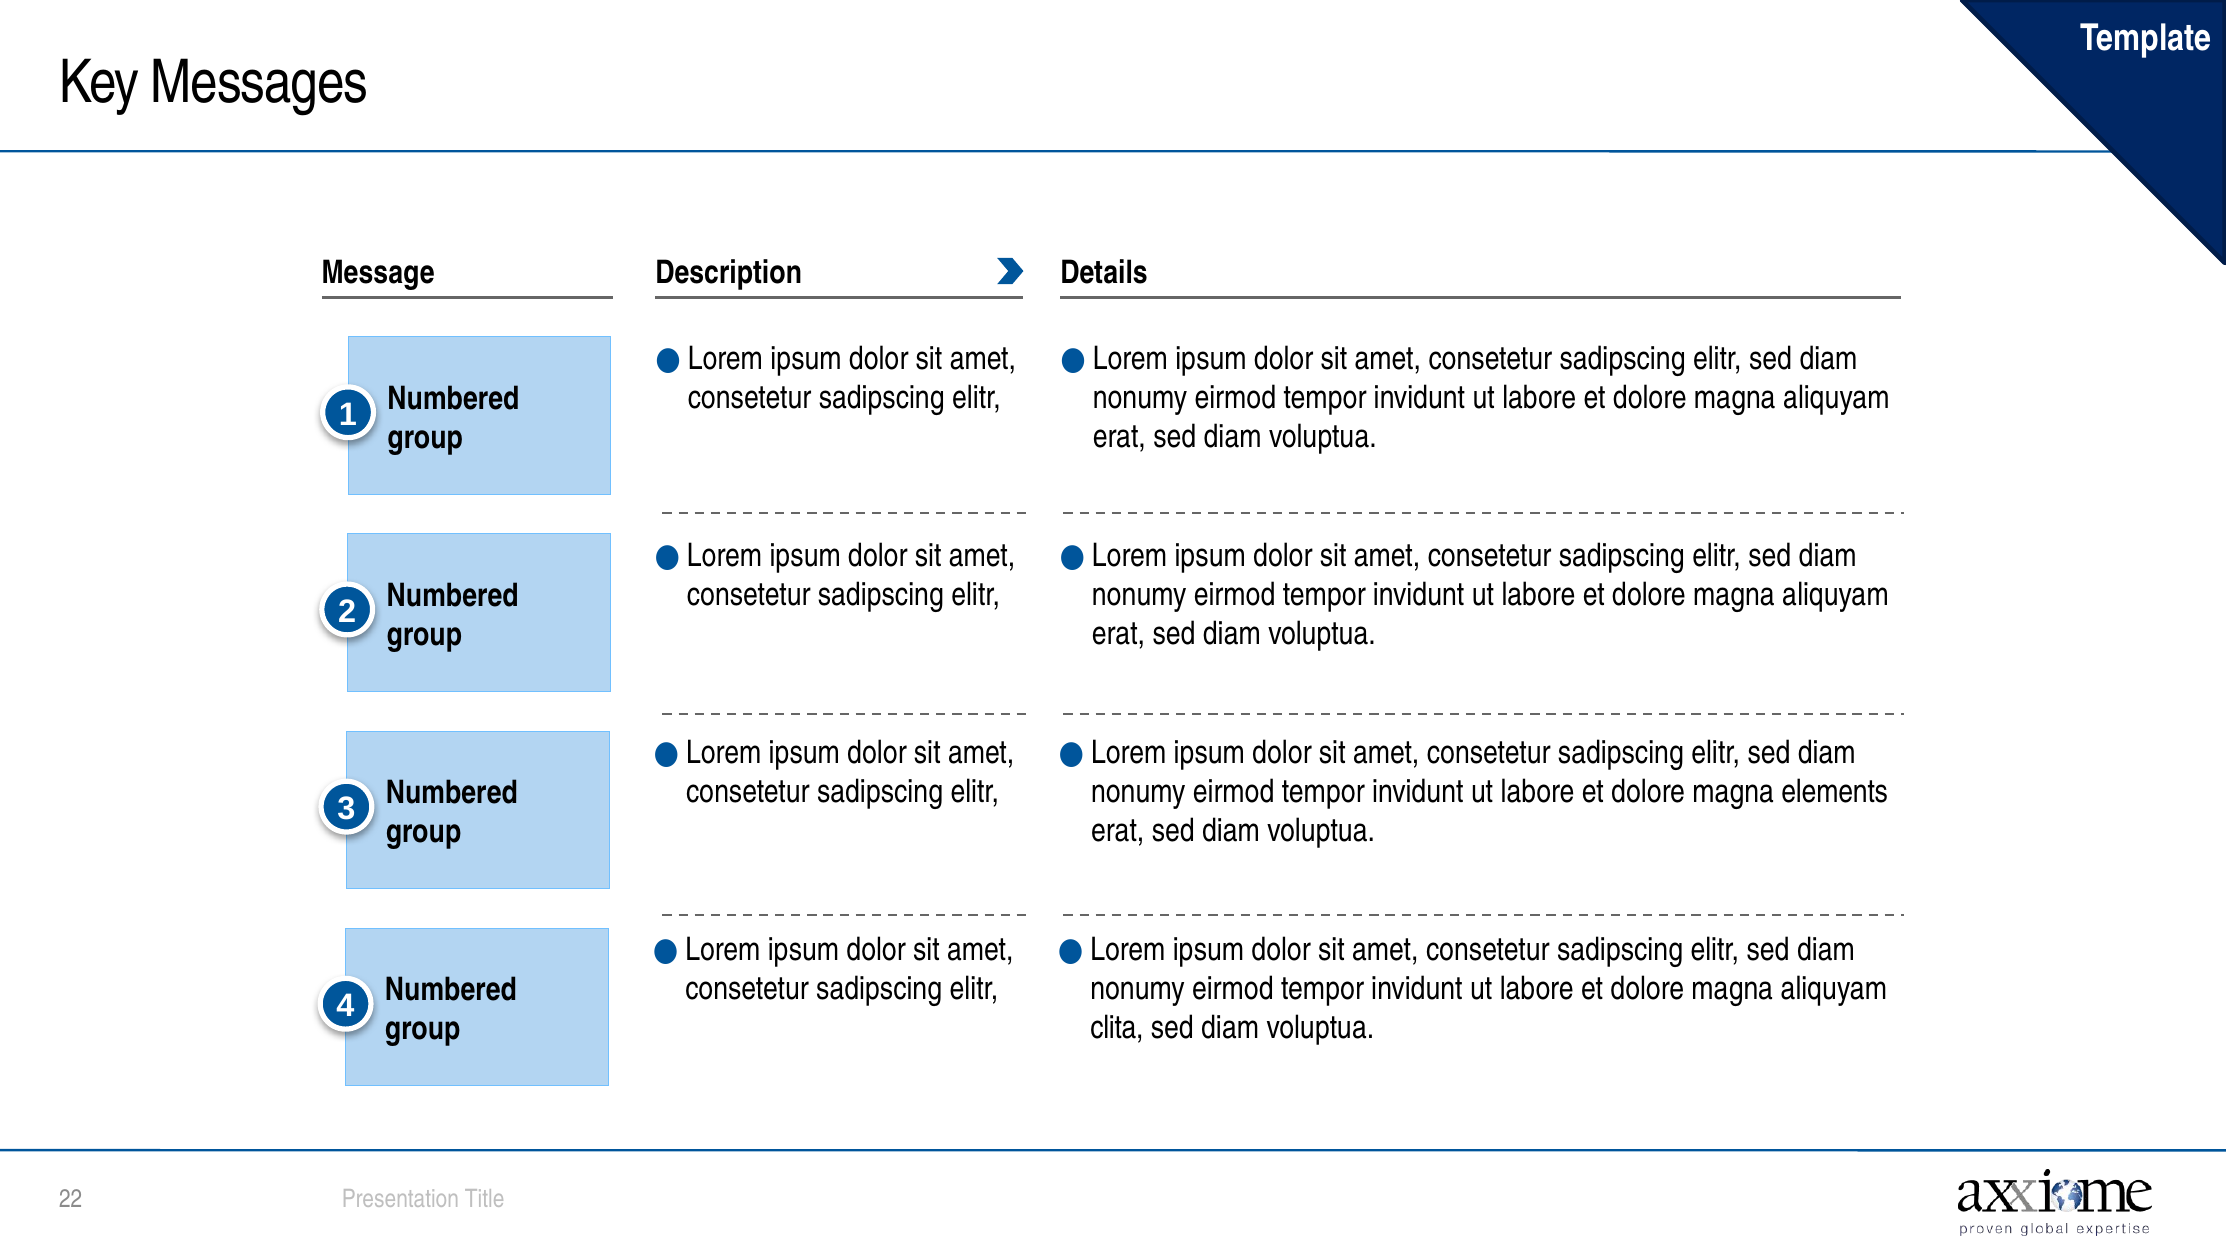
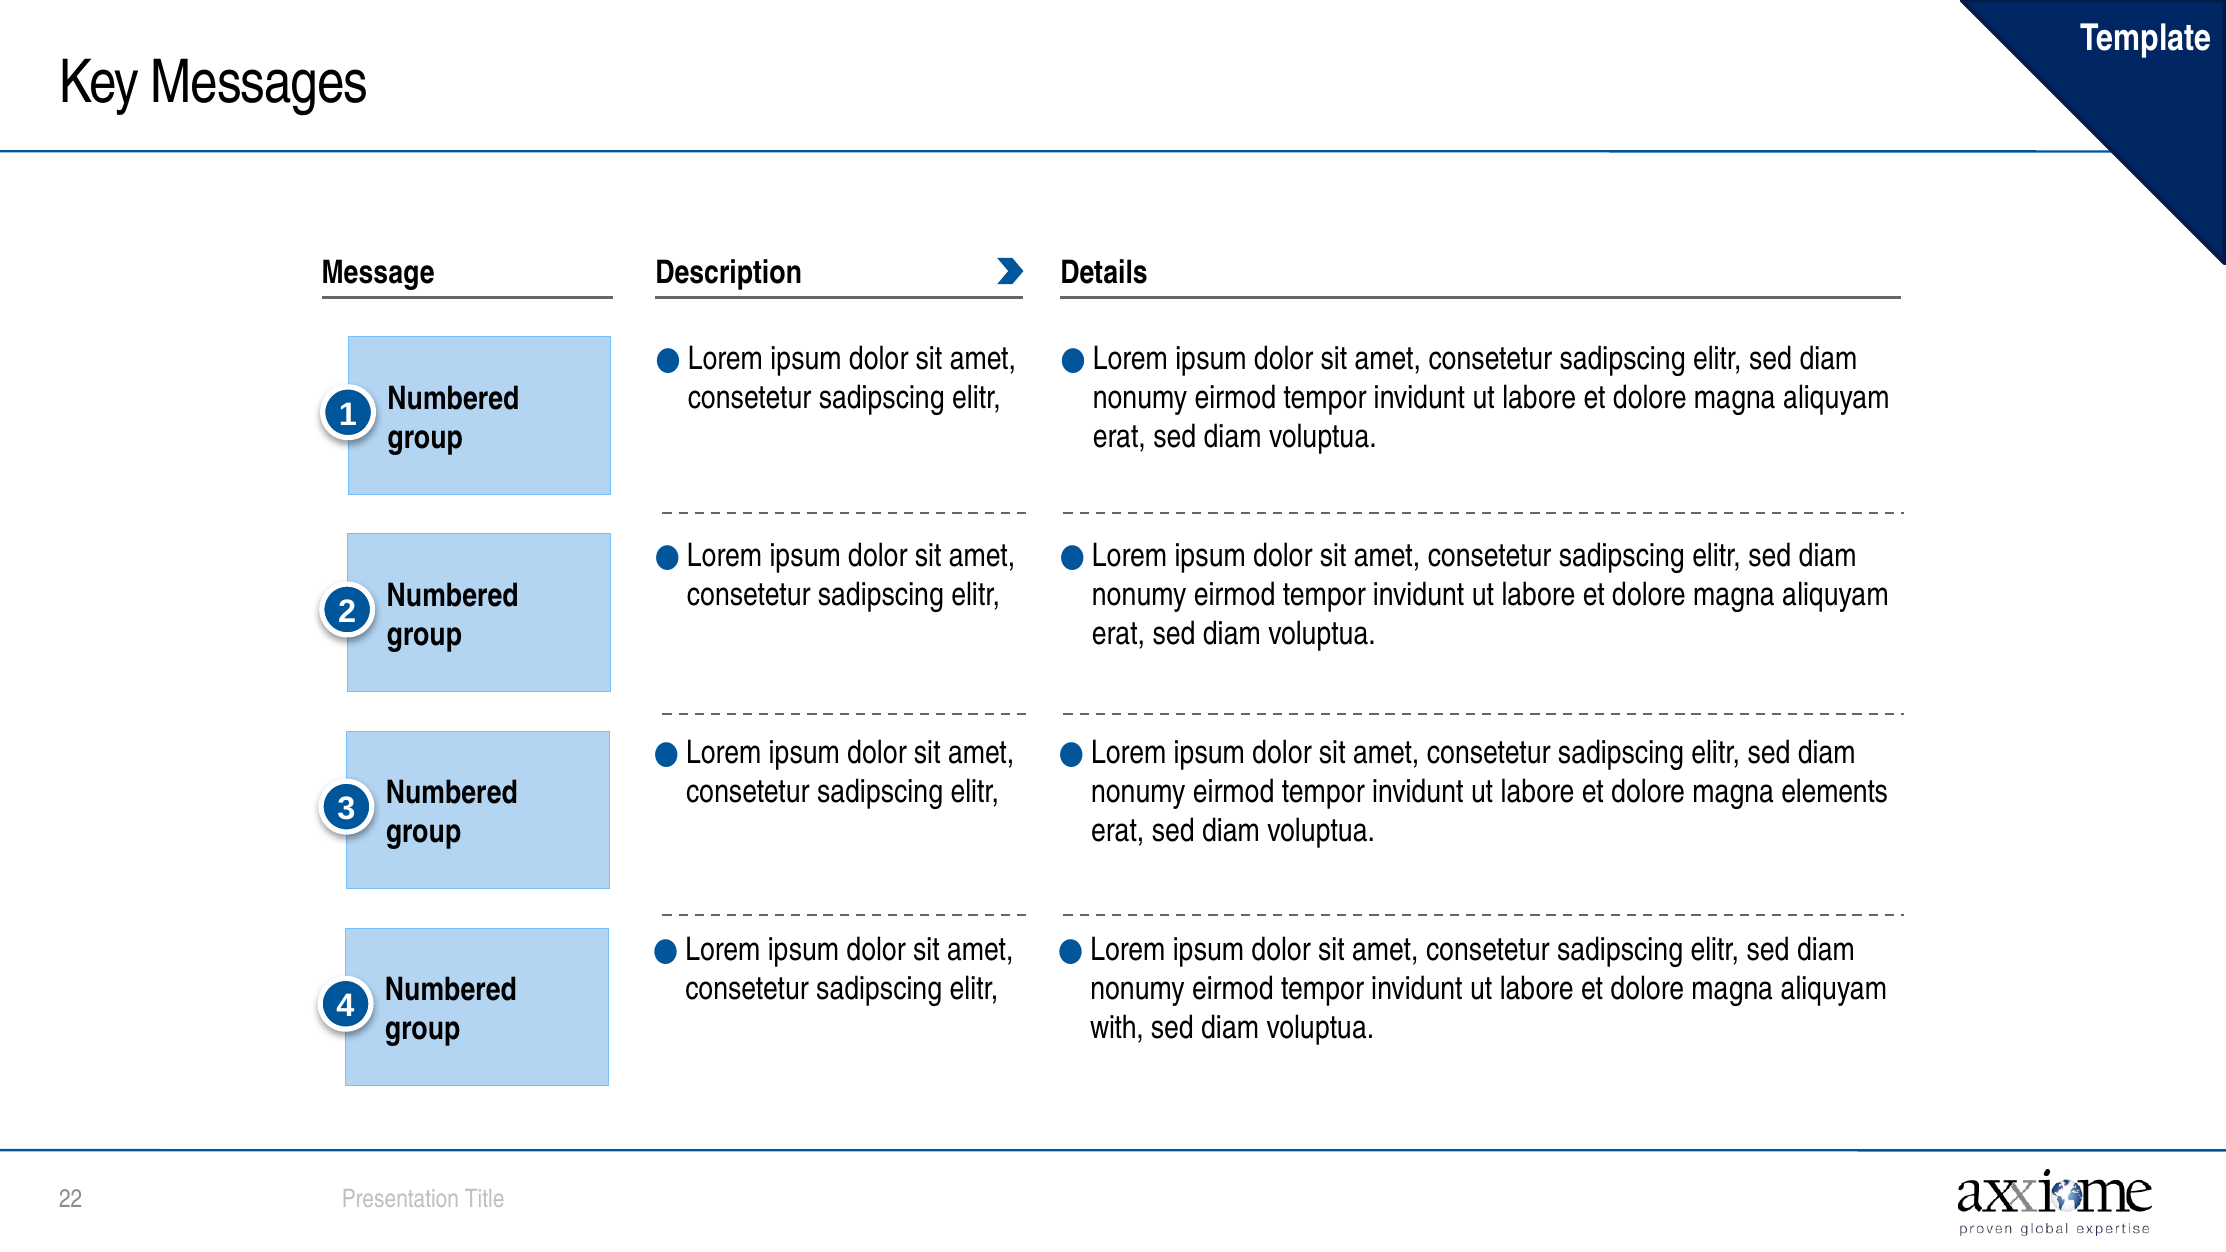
clita: clita -> with
